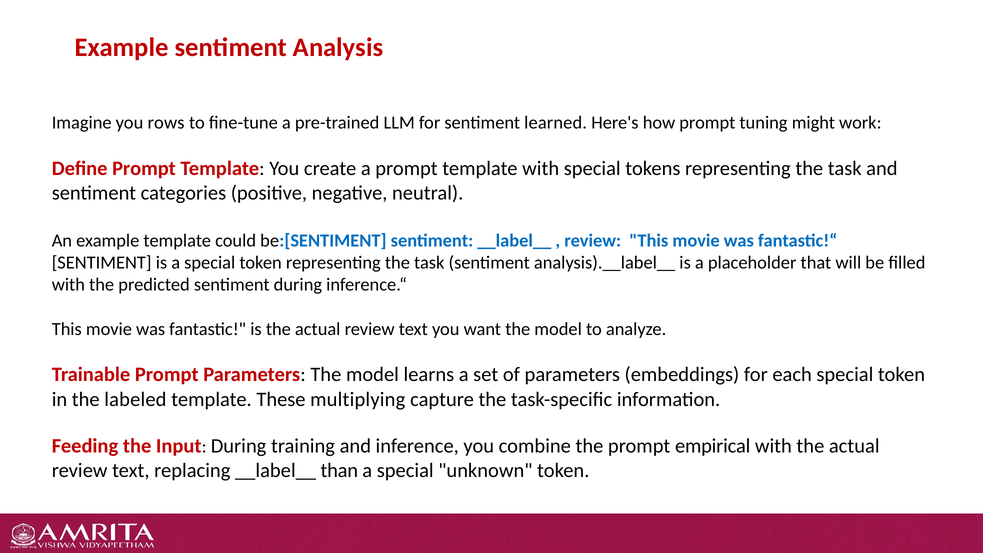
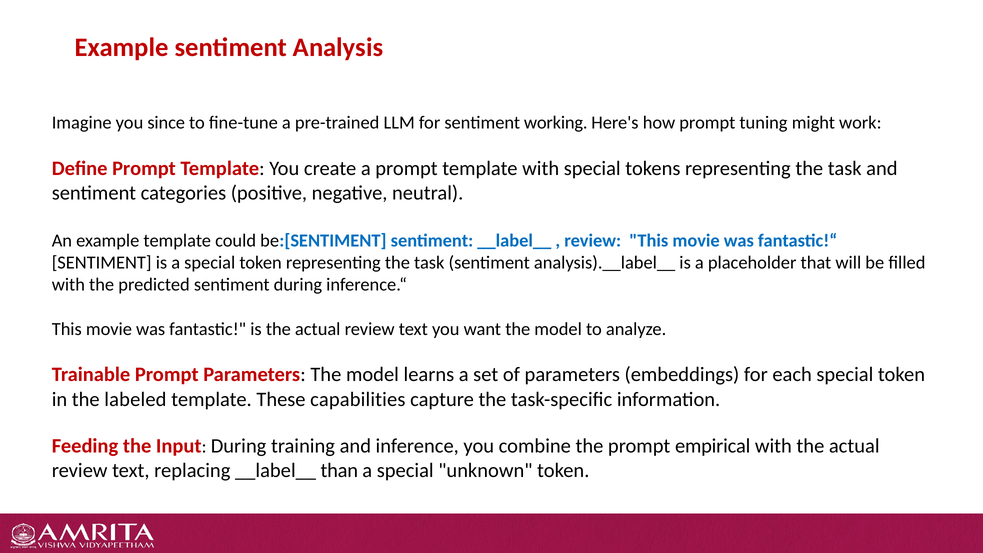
rows: rows -> since
learned: learned -> working
multiplying: multiplying -> capabilities
